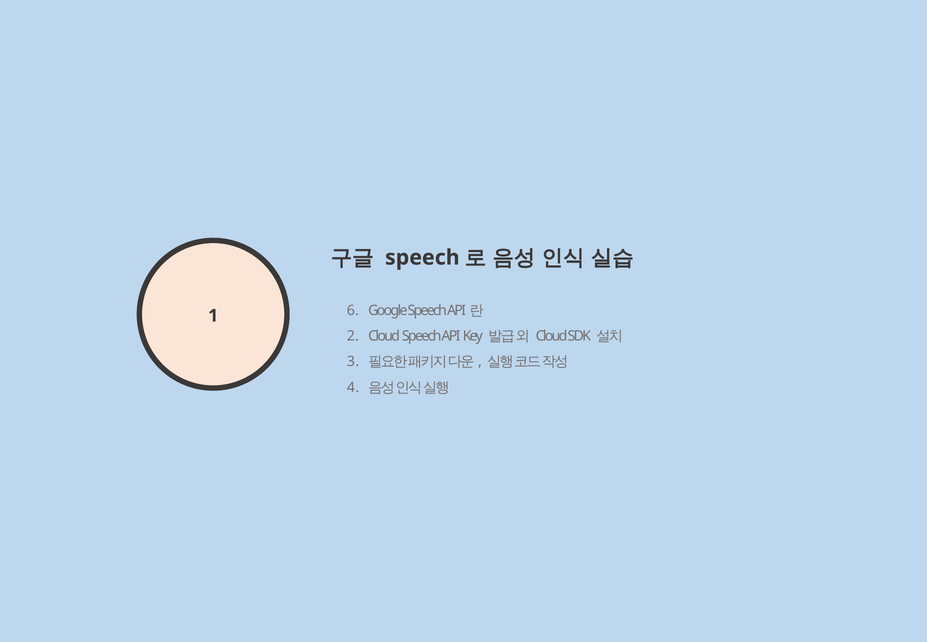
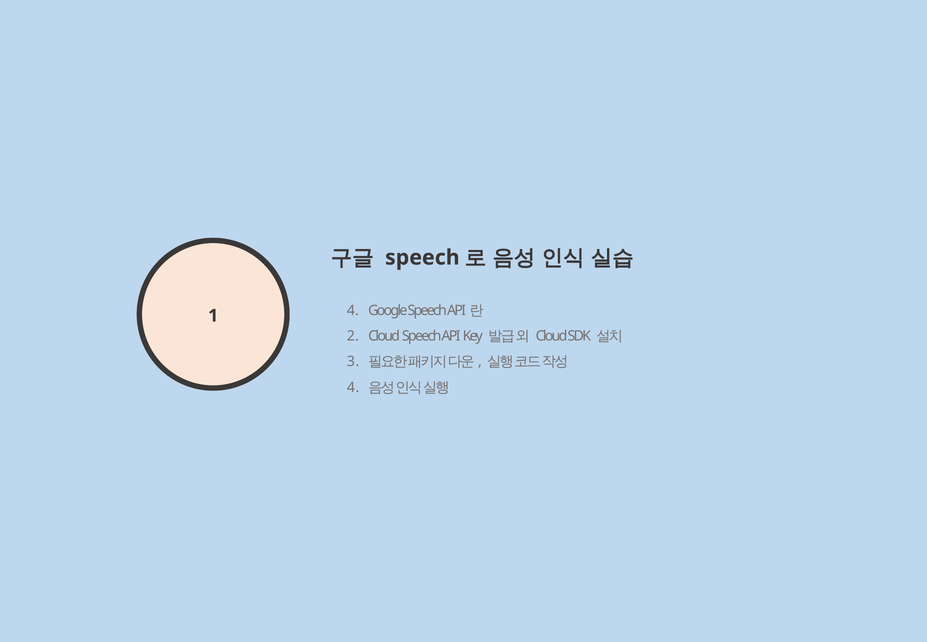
1 6: 6 -> 4
